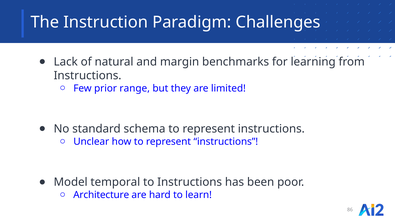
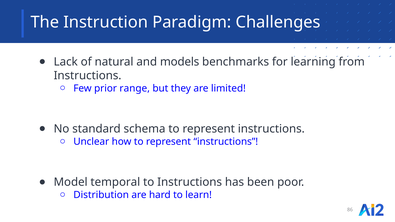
margin: margin -> models
Architecture: Architecture -> Distribution
